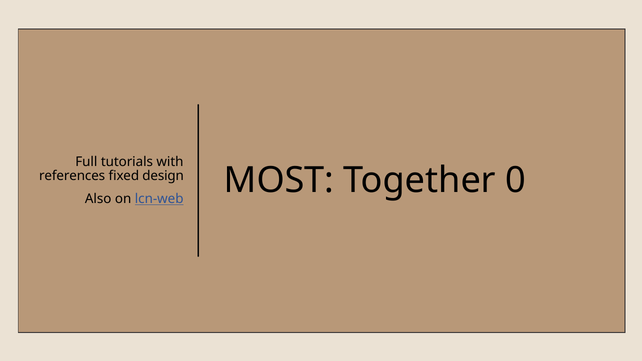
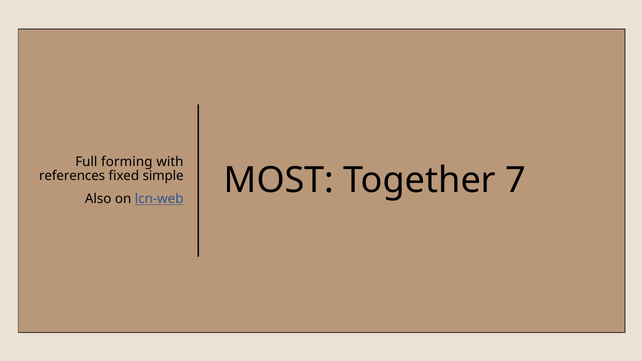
tutorials: tutorials -> forming
design: design -> simple
0: 0 -> 7
